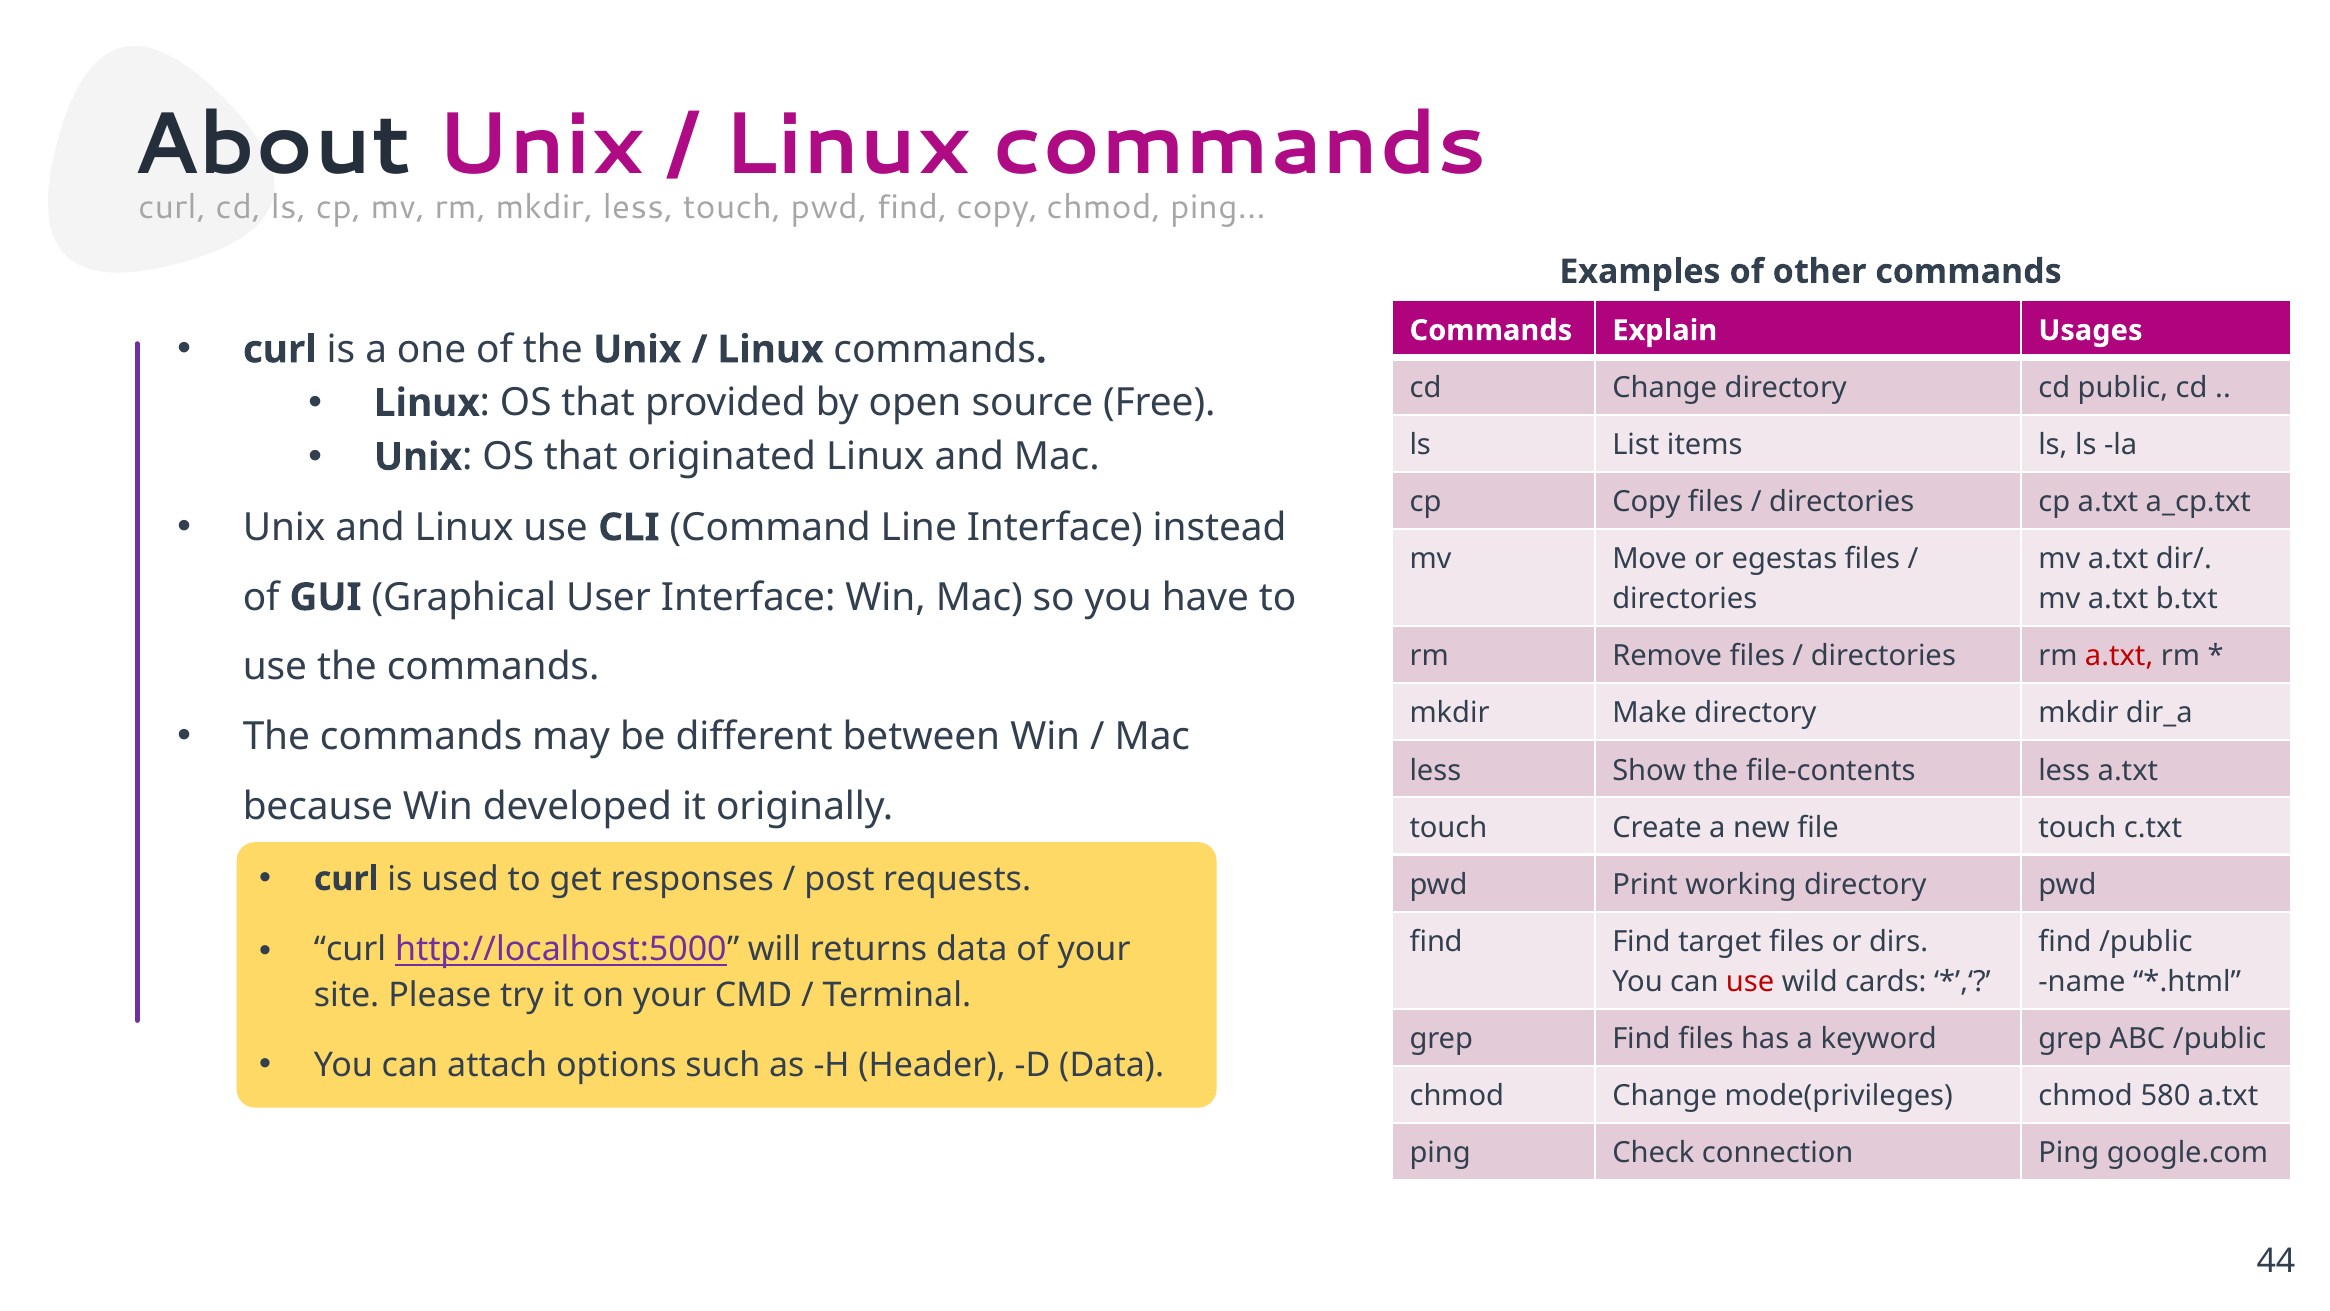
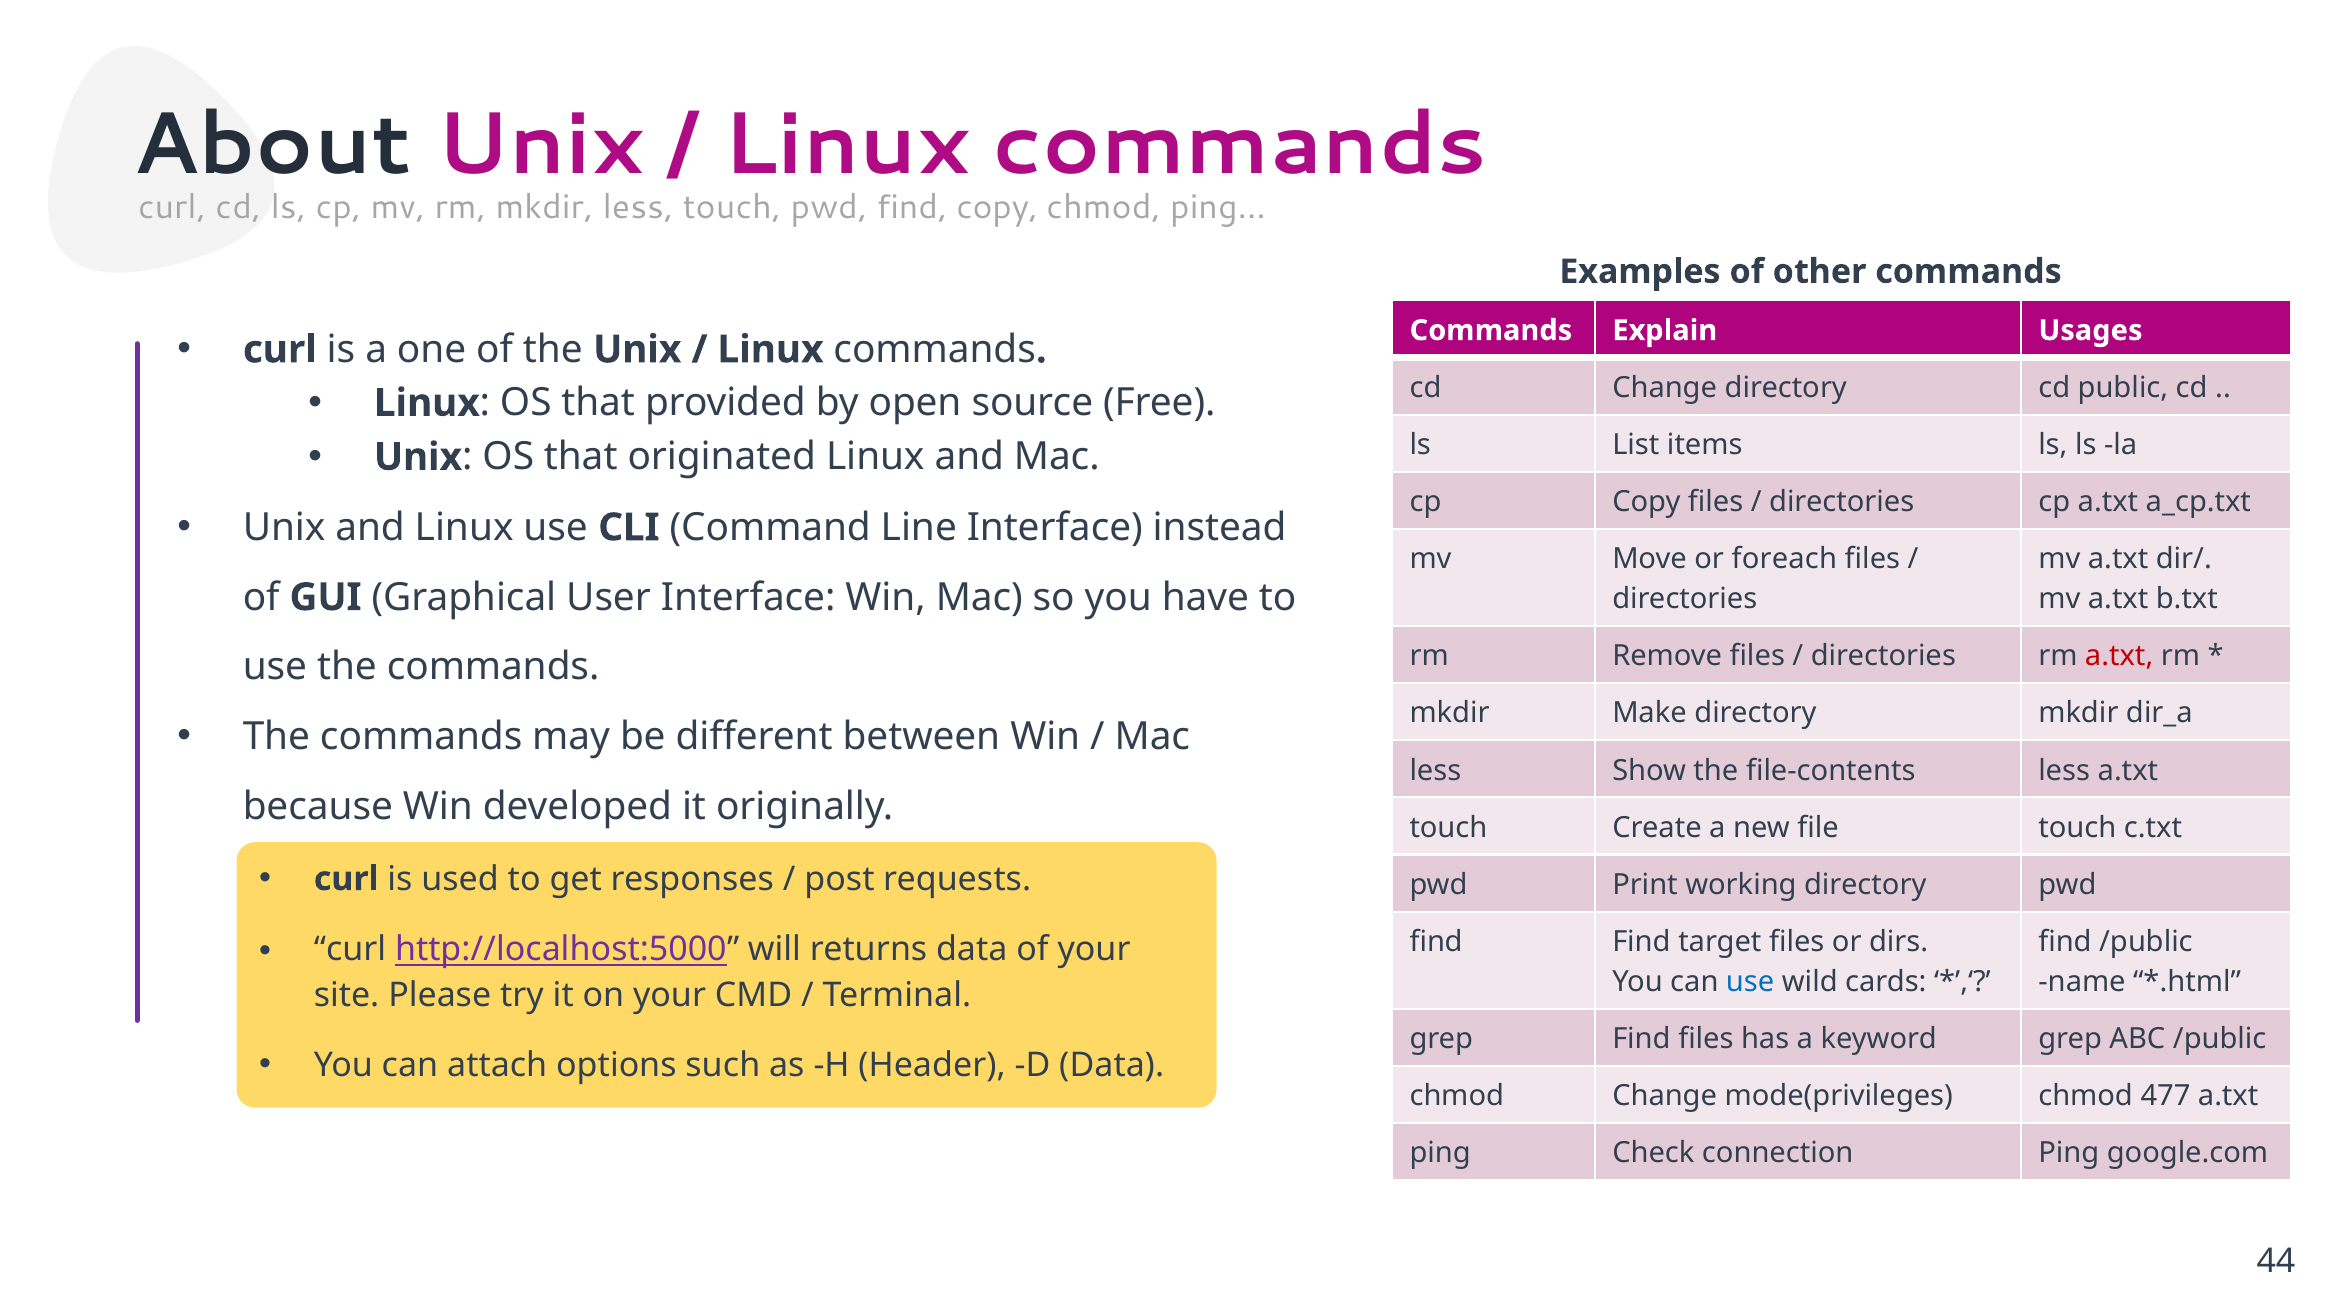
egestas: egestas -> foreach
use at (1750, 981) colour: red -> blue
580: 580 -> 477
